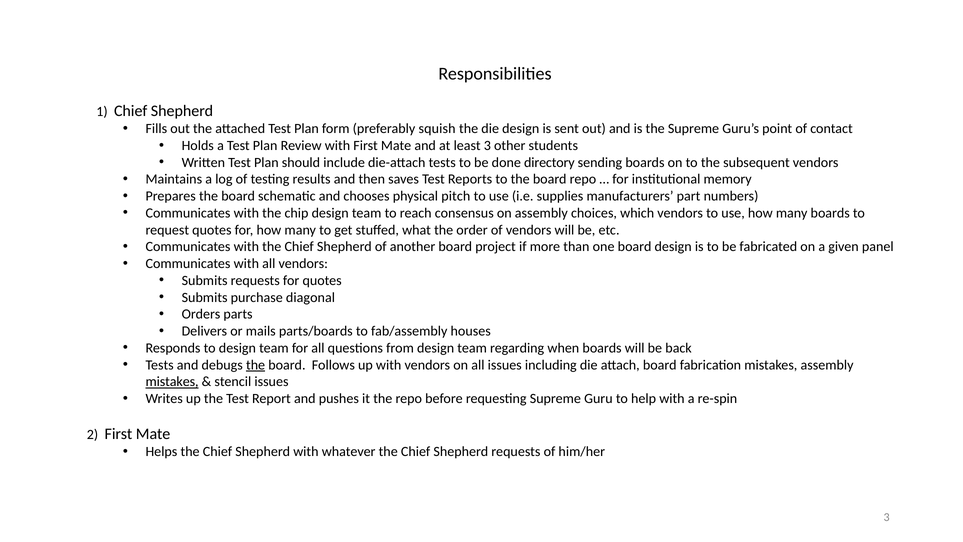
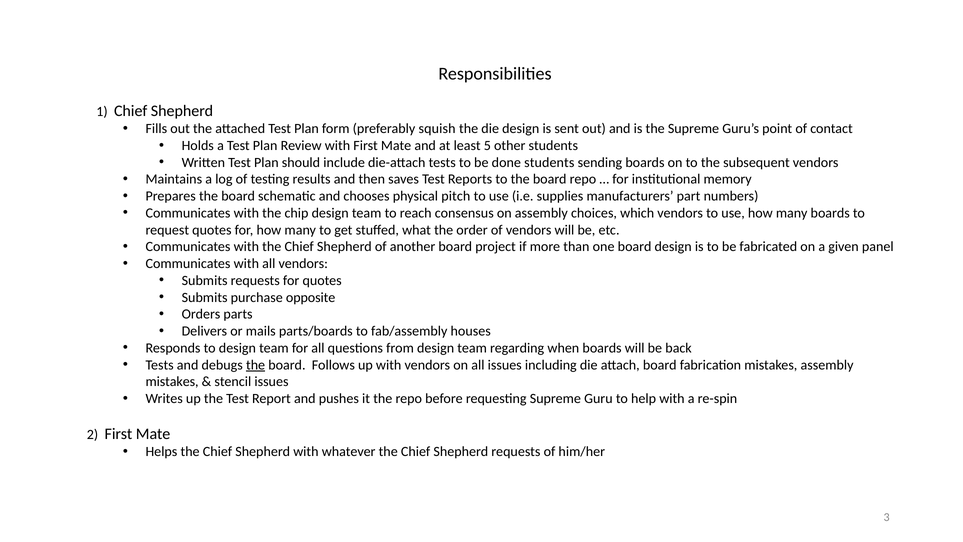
least 3: 3 -> 5
done directory: directory -> students
diagonal: diagonal -> opposite
mistakes at (172, 382) underline: present -> none
